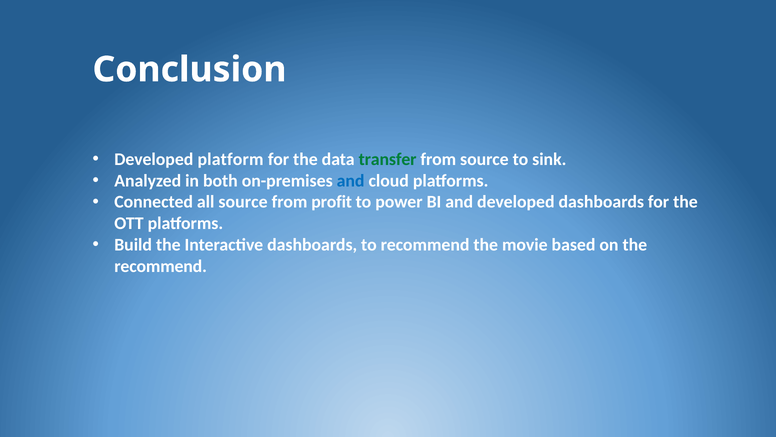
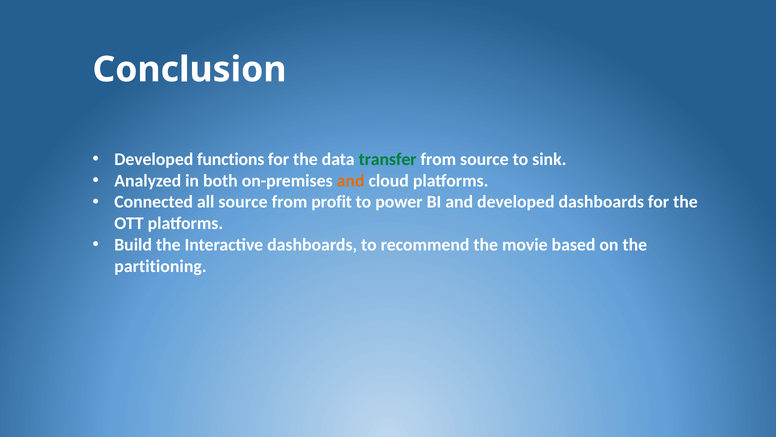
platform: platform -> functions
and at (351, 181) colour: blue -> orange
recommend at (161, 266): recommend -> partitioning
